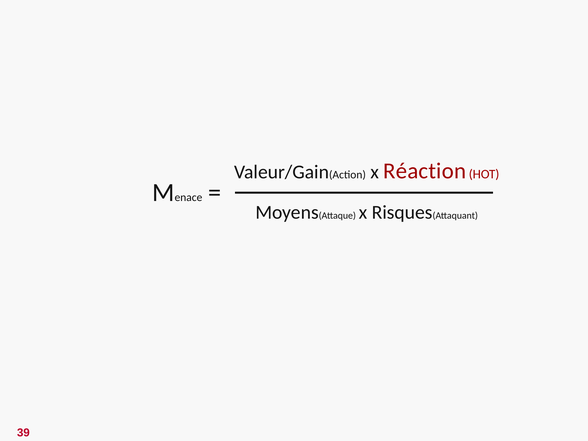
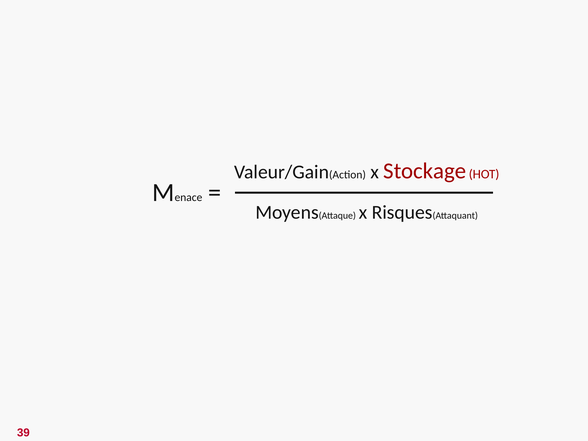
Réaction: Réaction -> Stockage
